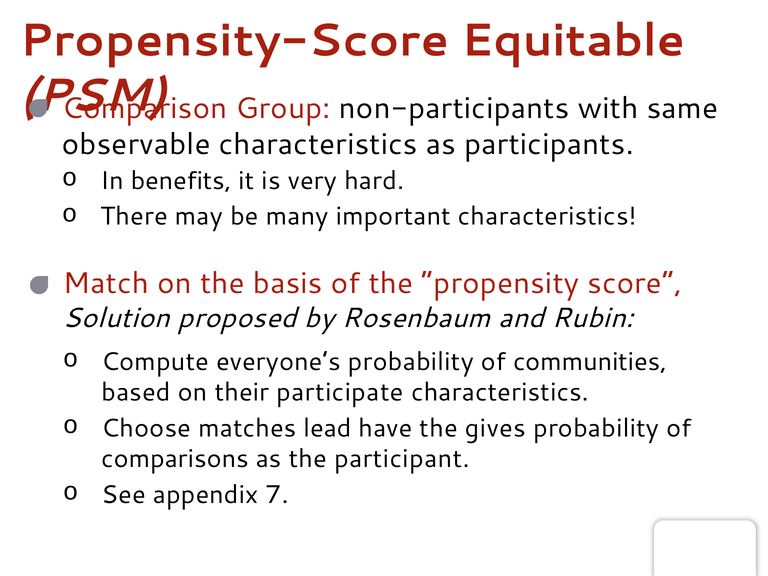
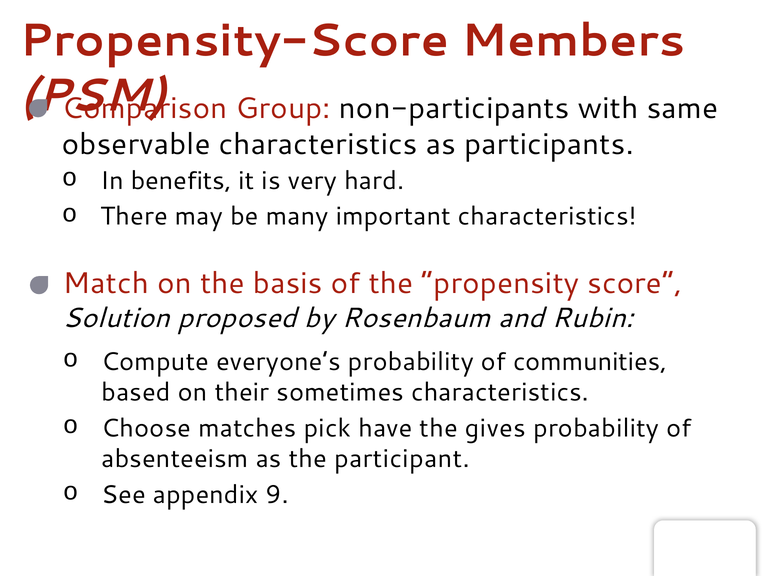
Equitable: Equitable -> Members
participate: participate -> sometimes
lead: lead -> pick
comparisons: comparisons -> absenteeism
7: 7 -> 9
